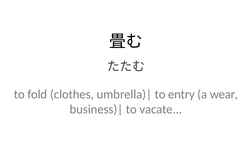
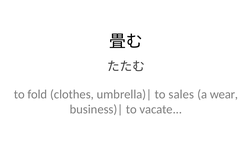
entry: entry -> sales
